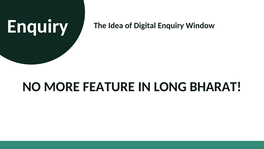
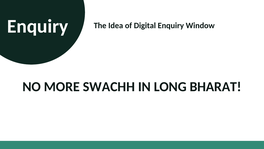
FEATURE: FEATURE -> SWACHH
